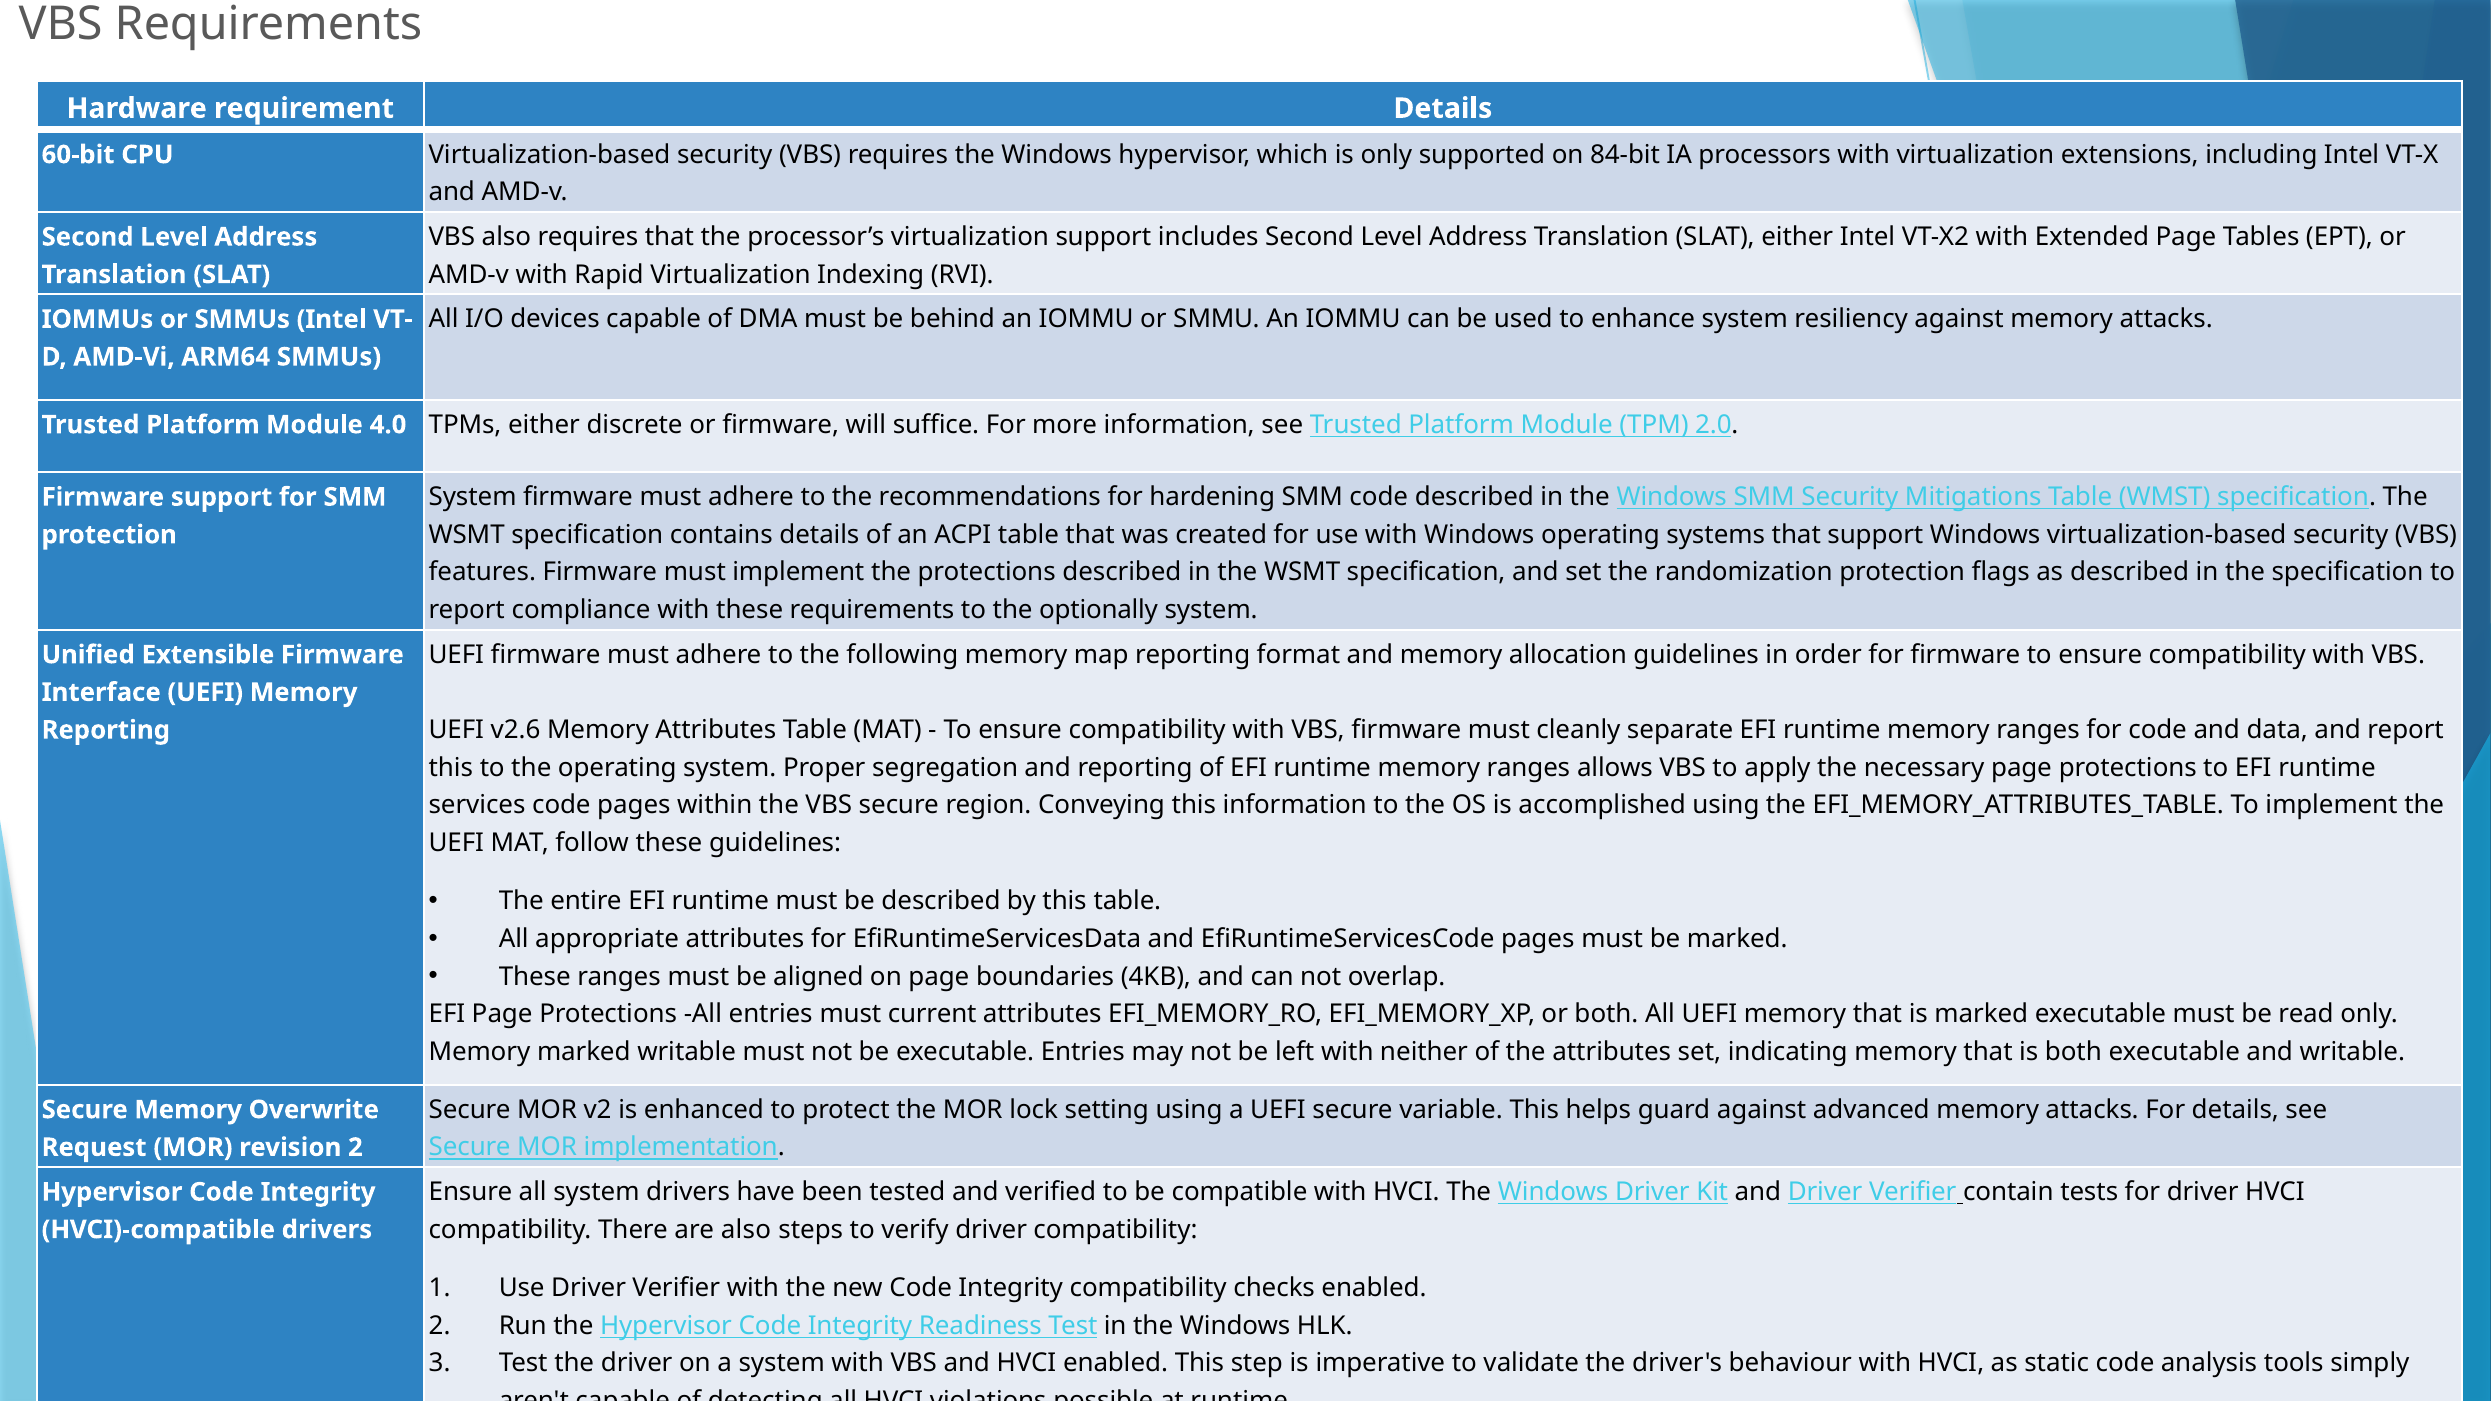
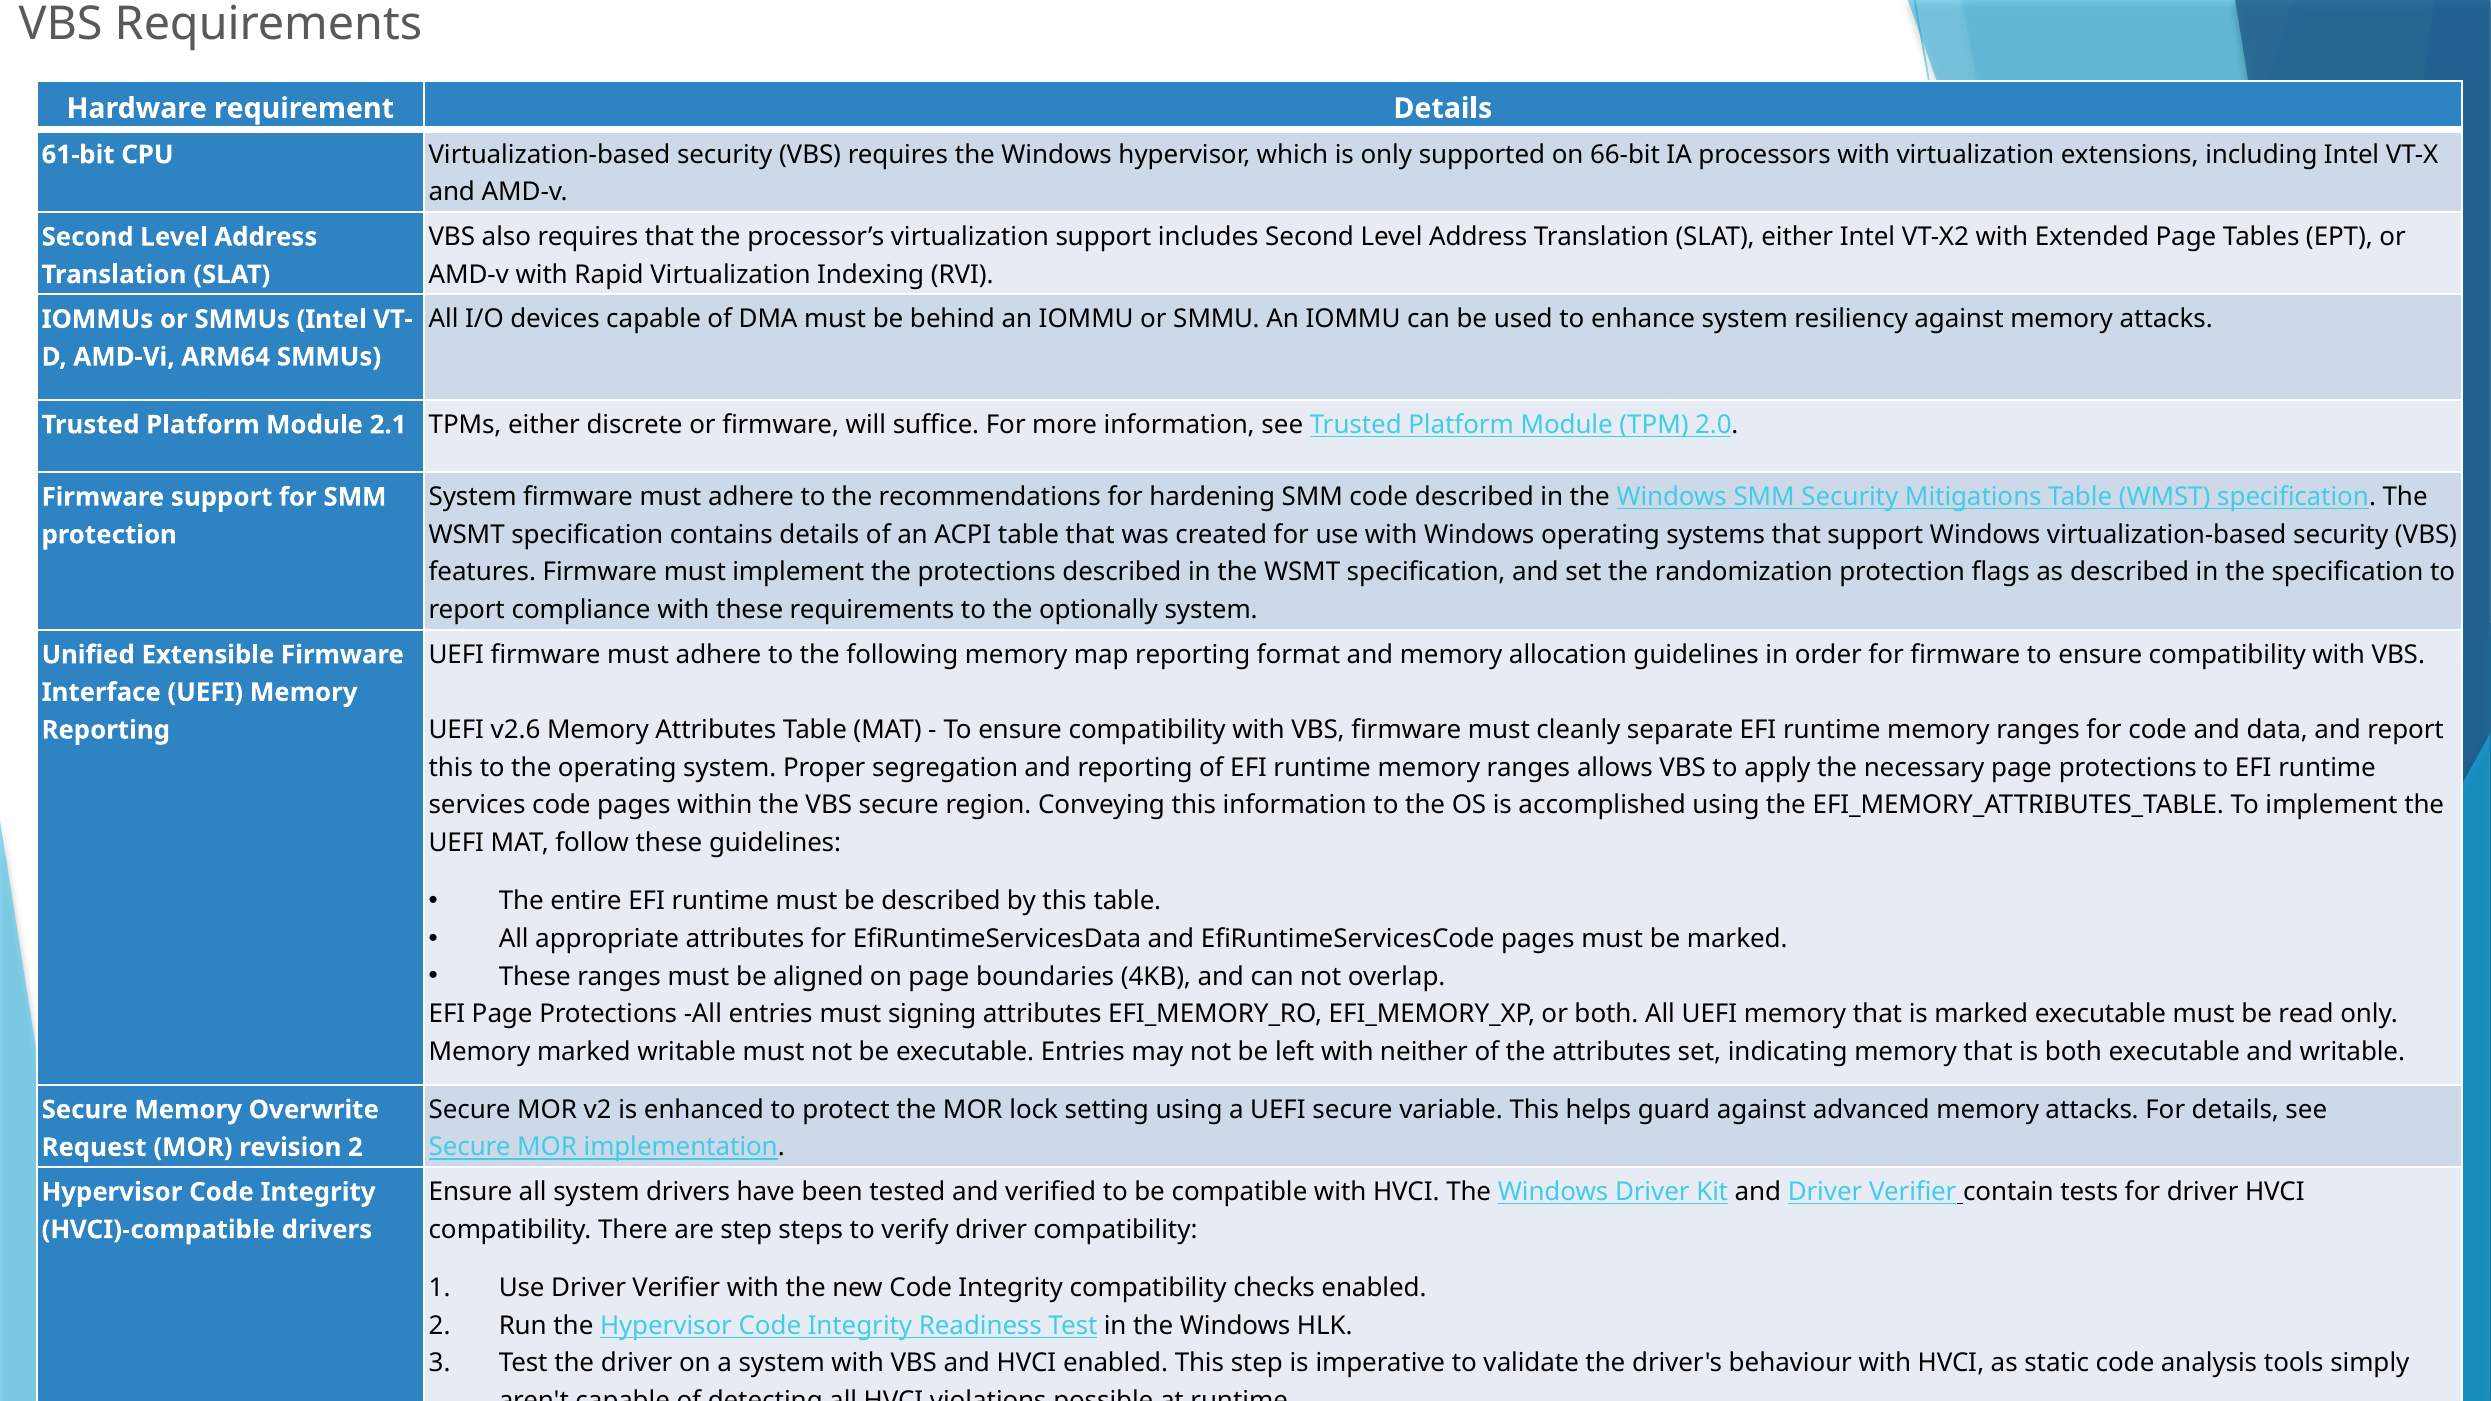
60-bit: 60-bit -> 61-bit
84-bit: 84-bit -> 66-bit
4.0: 4.0 -> 2.1
current: current -> signing
are also: also -> step
